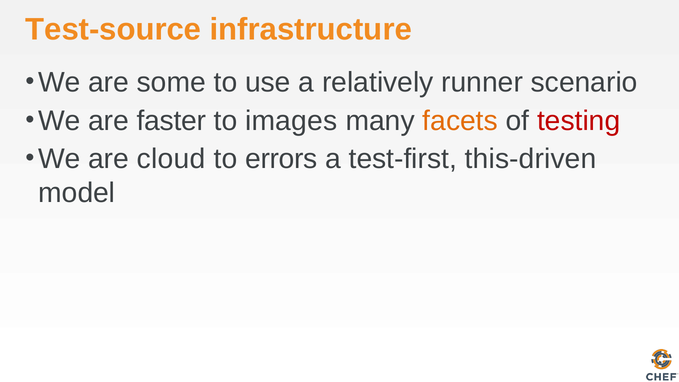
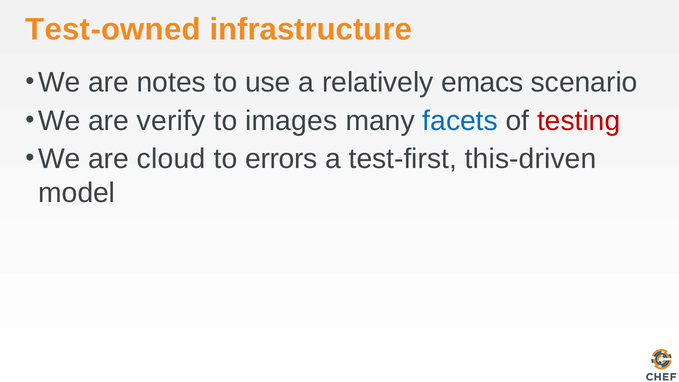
Test-source: Test-source -> Test-owned
some: some -> notes
runner: runner -> emacs
faster: faster -> verify
facets colour: orange -> blue
